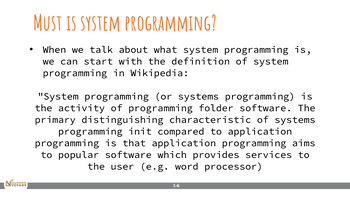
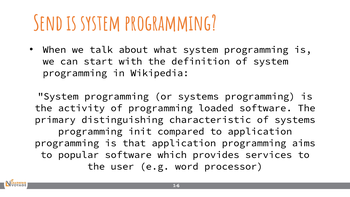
Must: Must -> Send
folder: folder -> loaded
